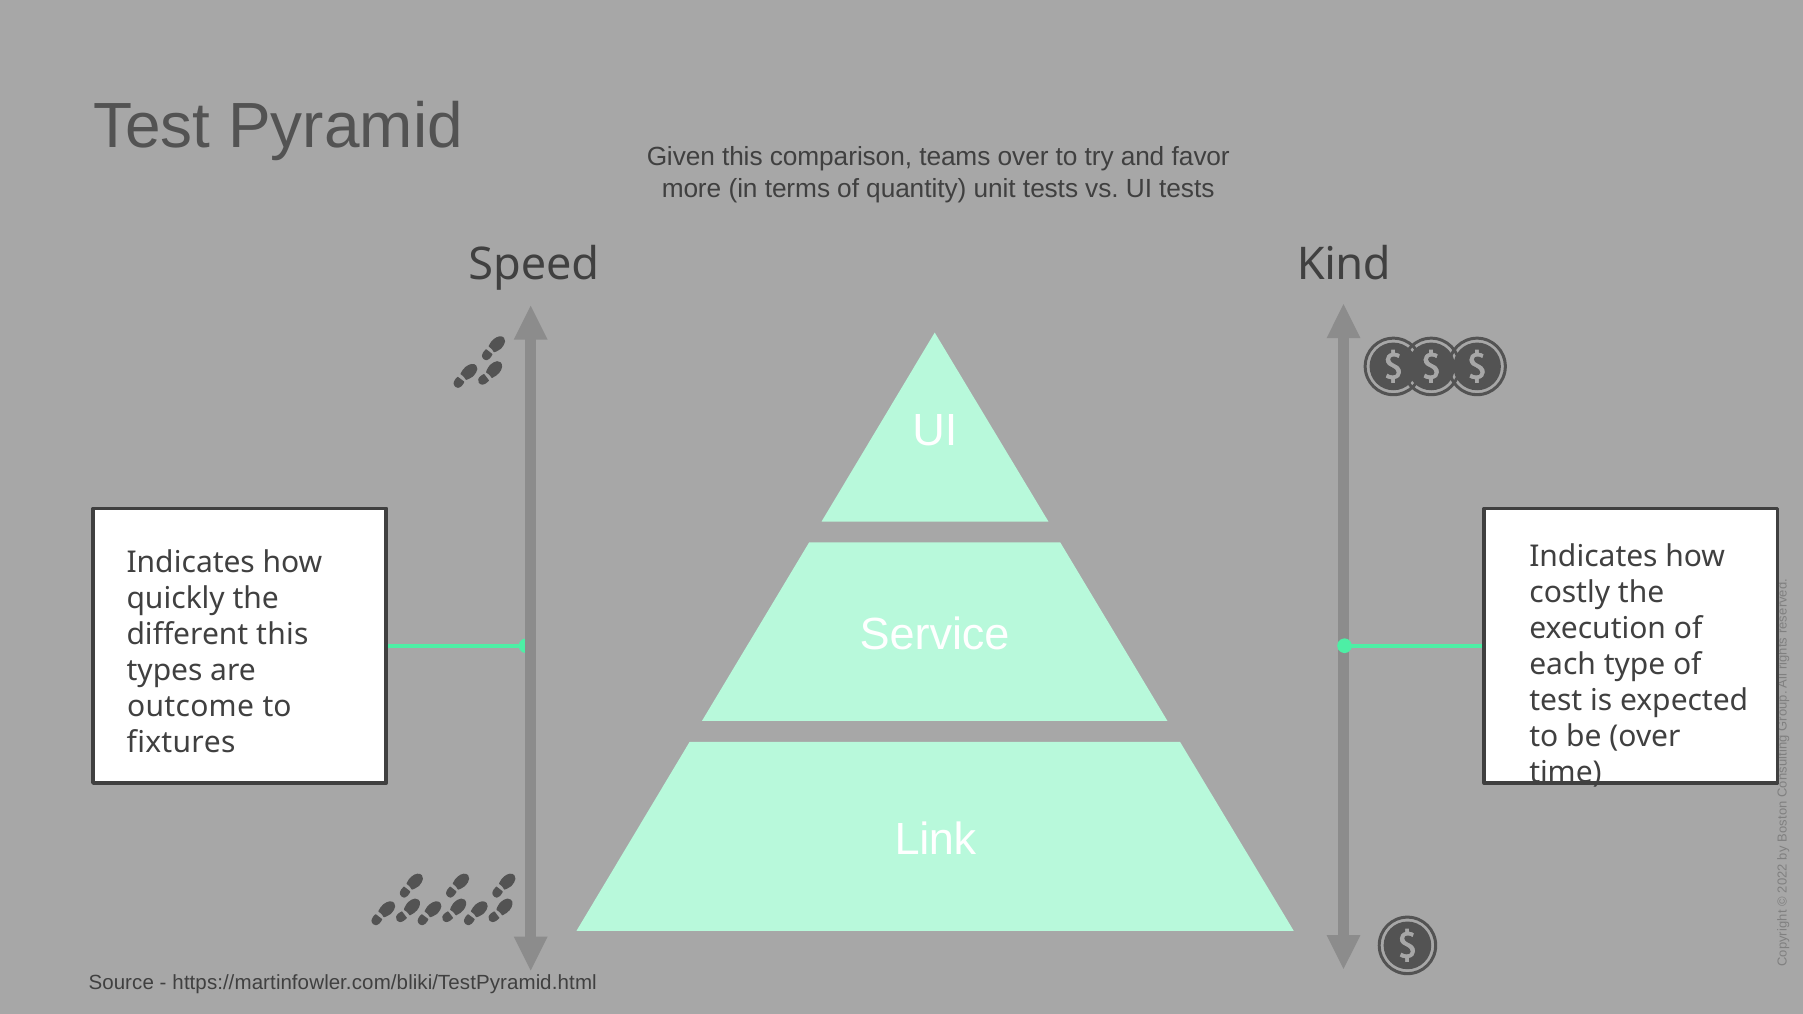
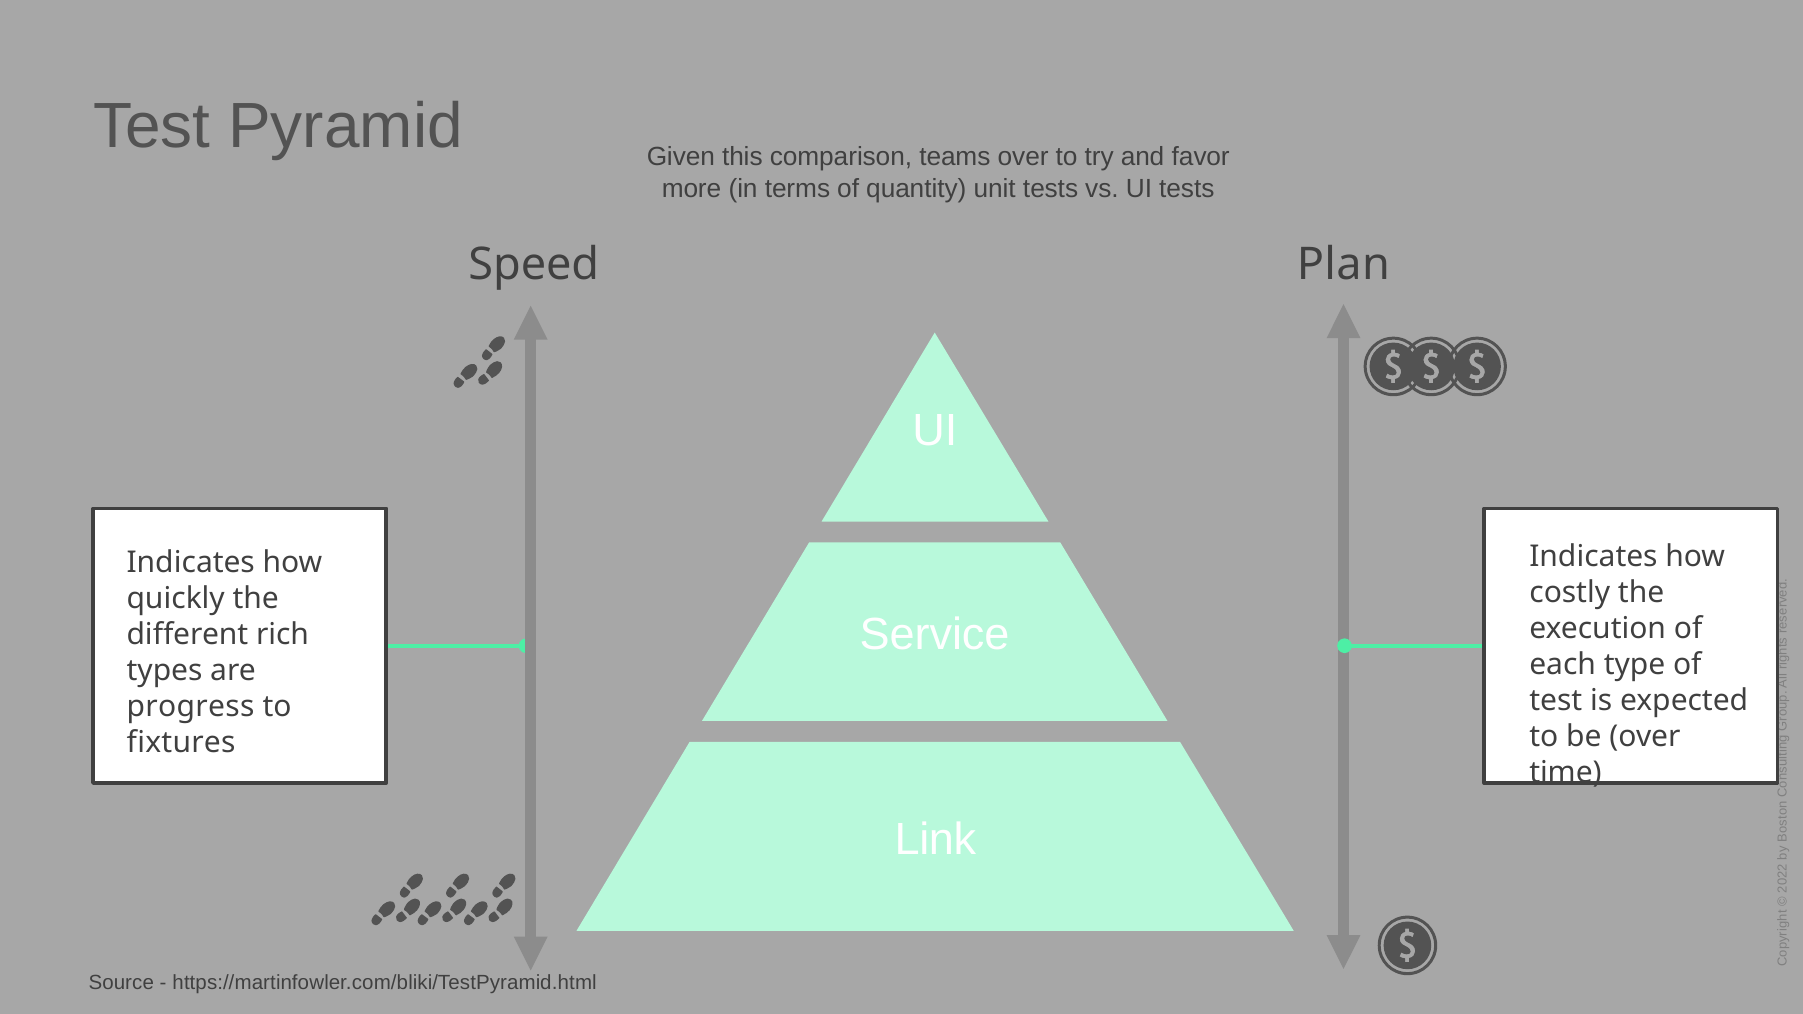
Kind: Kind -> Plan
different this: this -> rich
outcome: outcome -> progress
